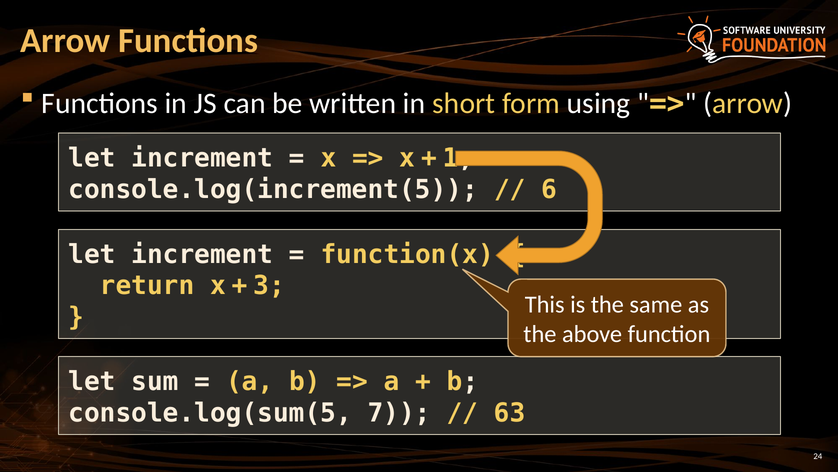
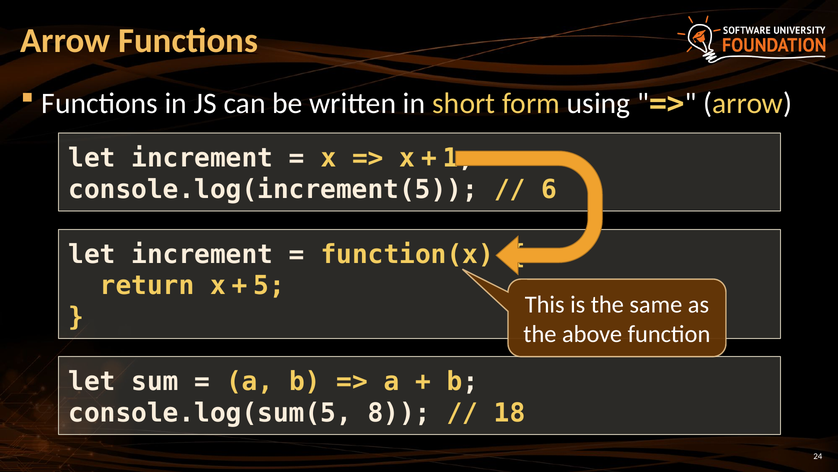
3: 3 -> 5
7: 7 -> 8
63: 63 -> 18
